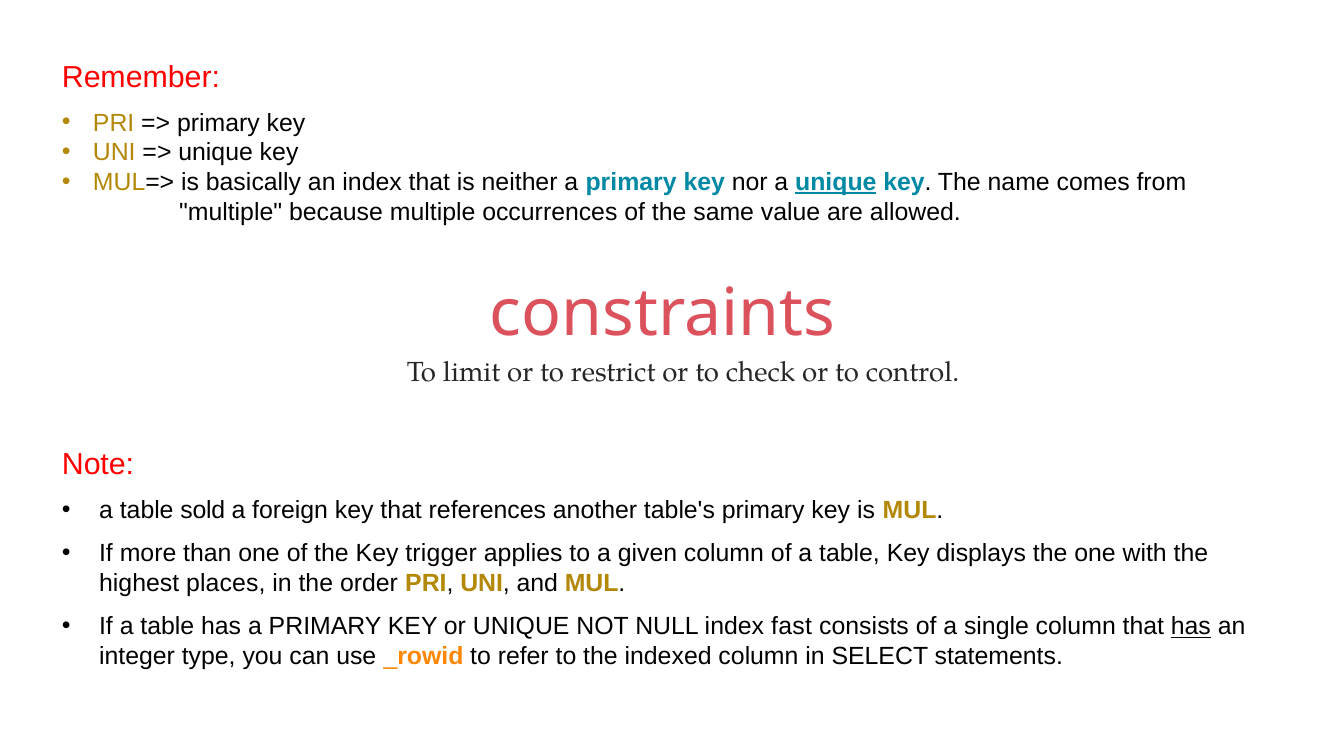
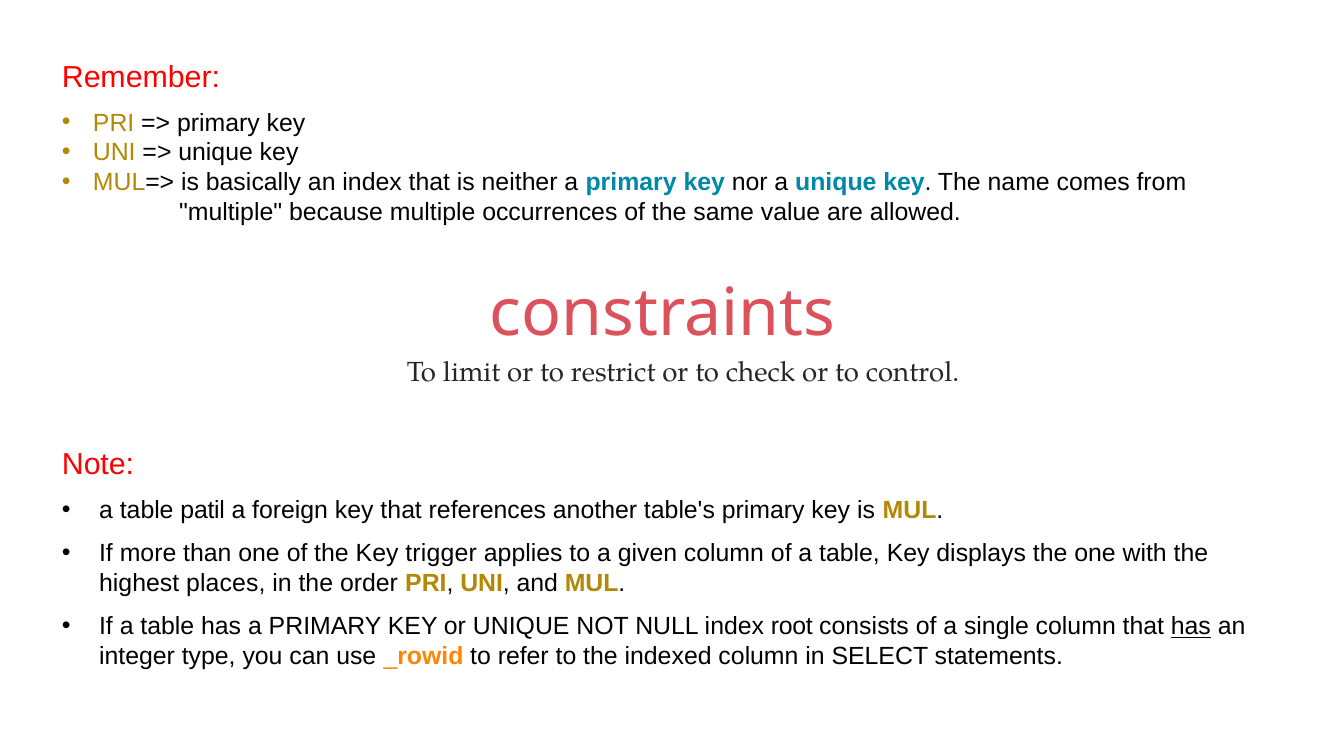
unique at (836, 183) underline: present -> none
sold: sold -> patil
fast: fast -> root
